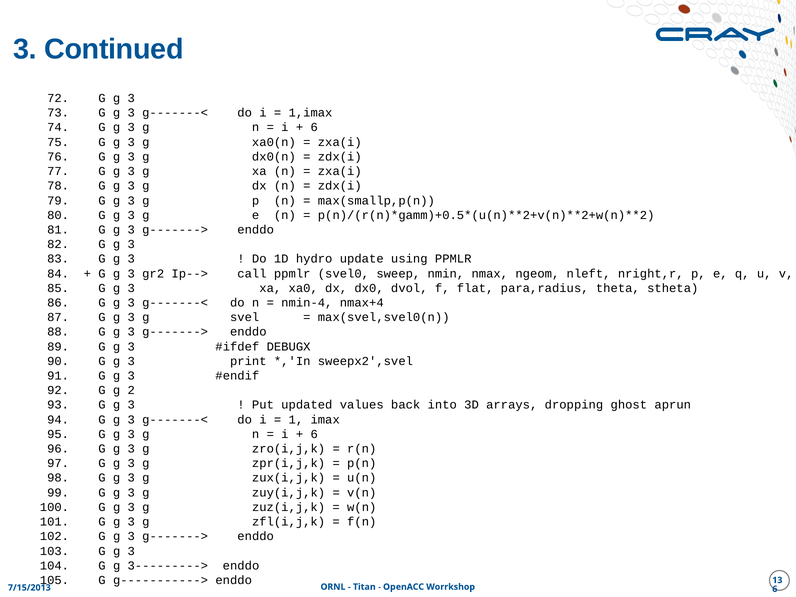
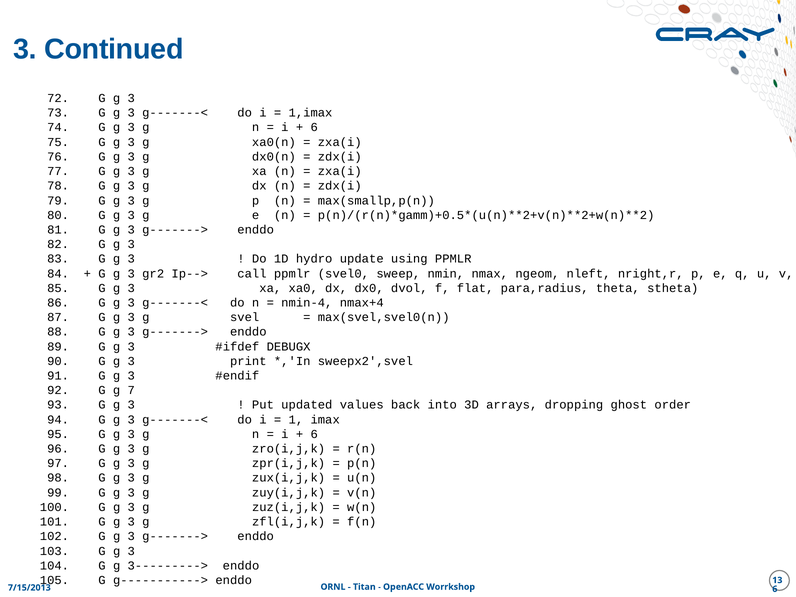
2: 2 -> 7
aprun: aprun -> order
